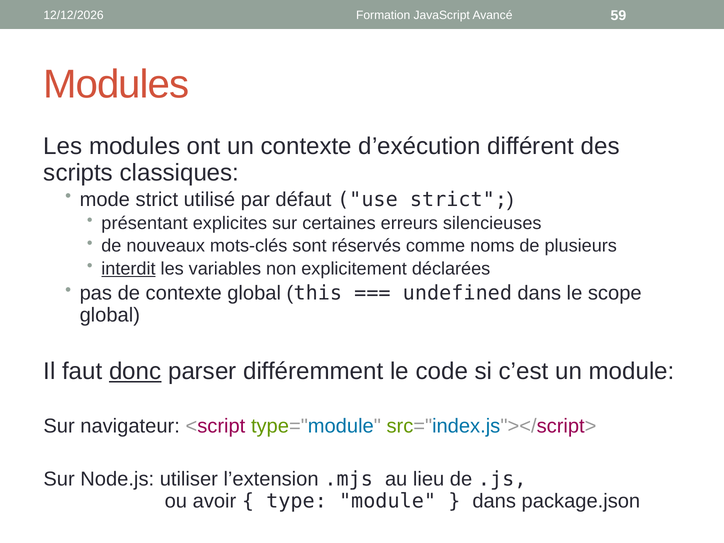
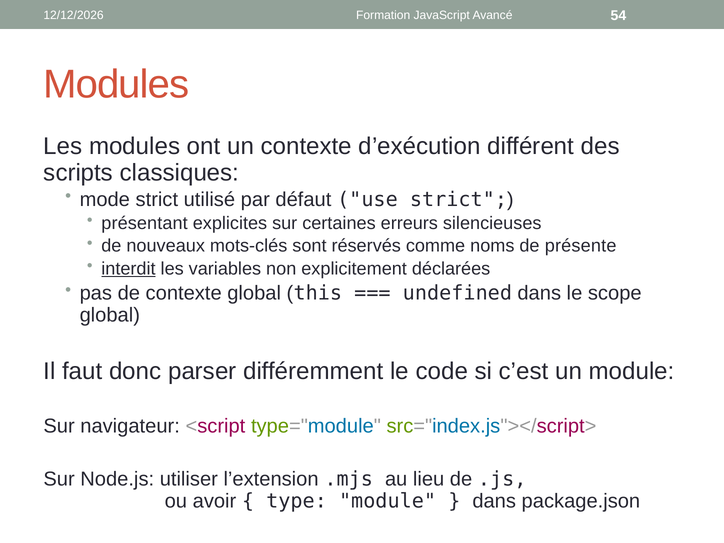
59: 59 -> 54
plusieurs: plusieurs -> présente
donc underline: present -> none
